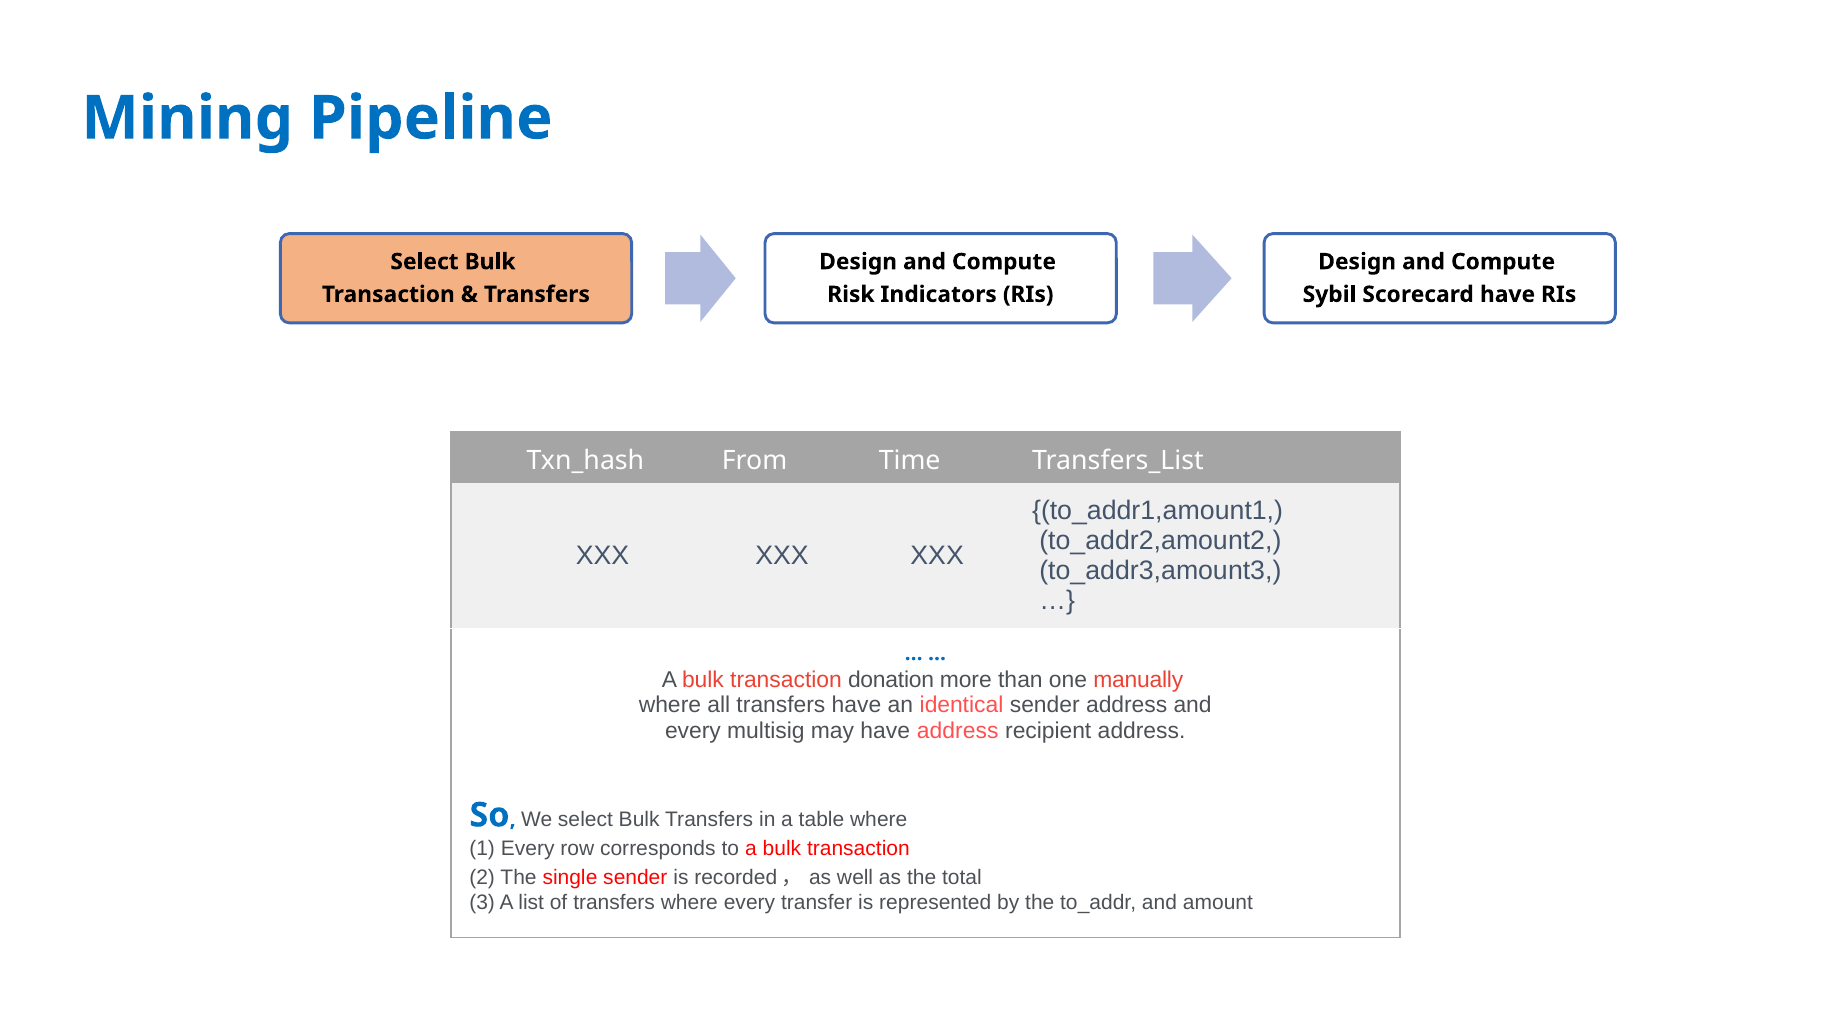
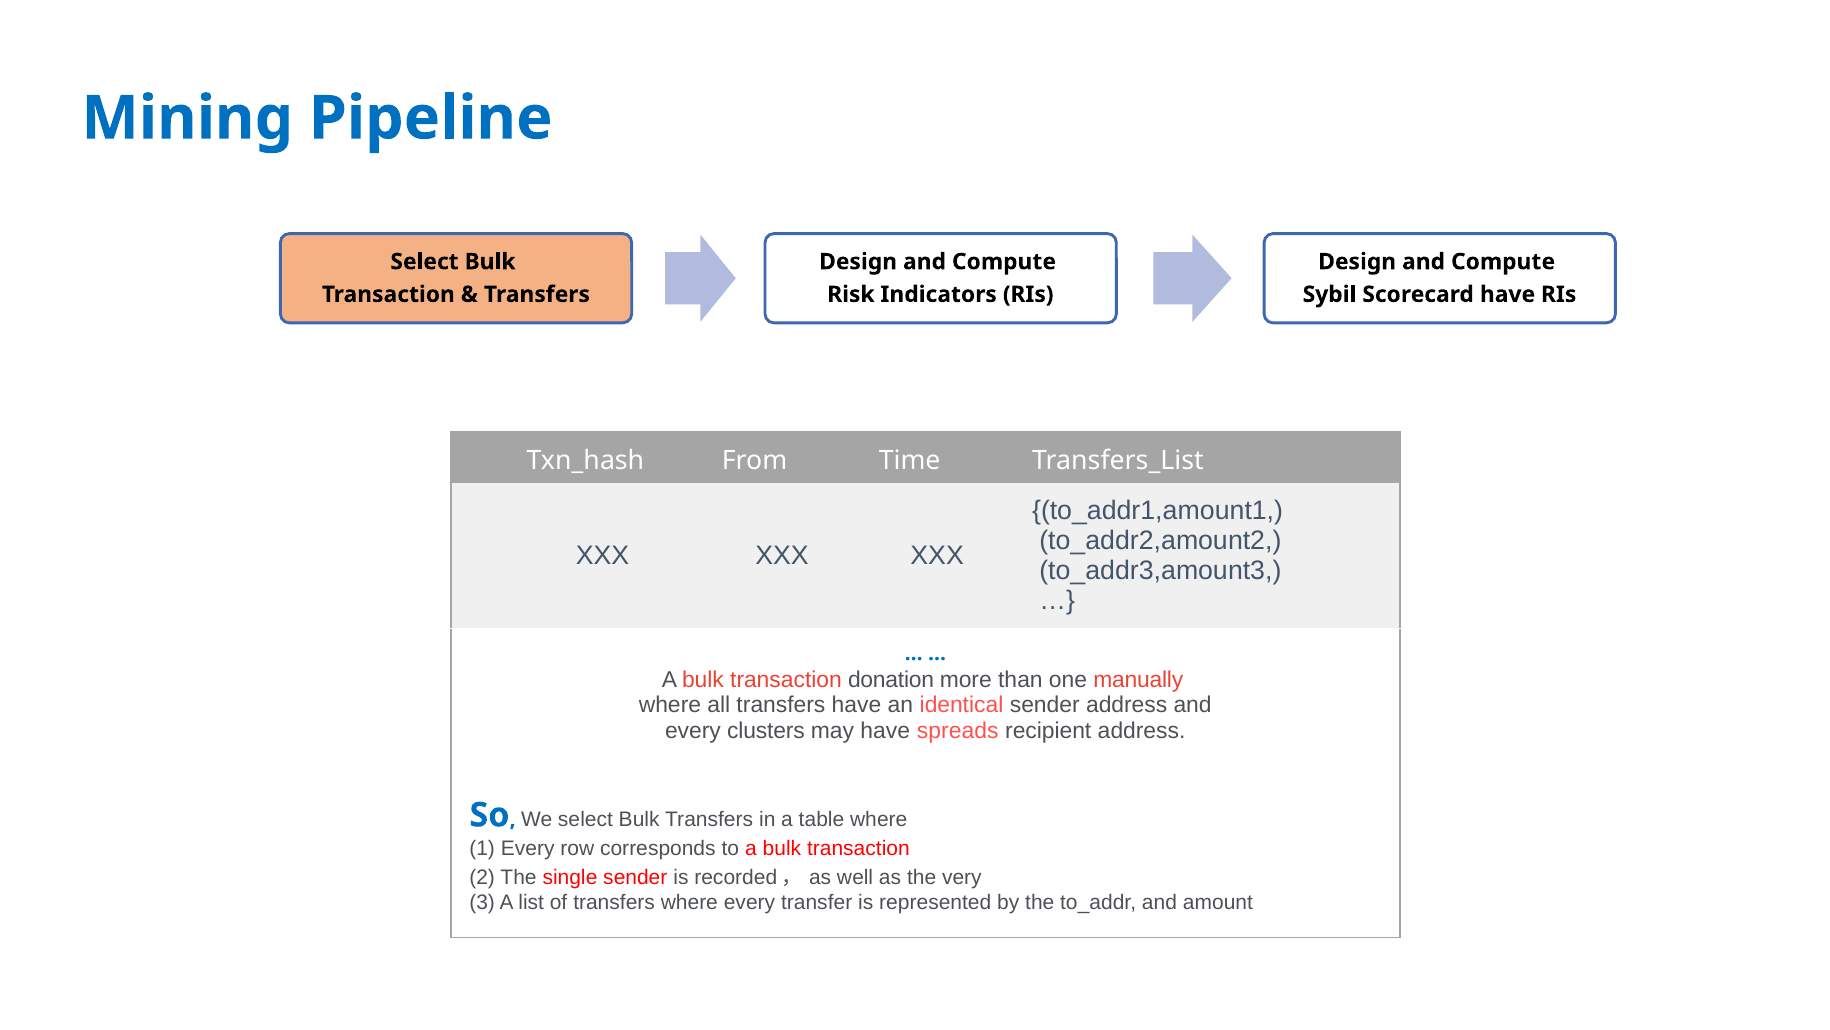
multisig: multisig -> clusters
have address: address -> spreads
total: total -> very
